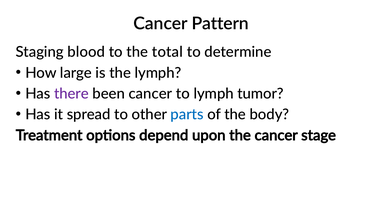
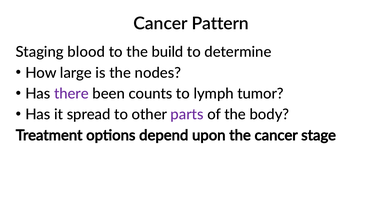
total: total -> build
the lymph: lymph -> nodes
been cancer: cancer -> counts
parts colour: blue -> purple
